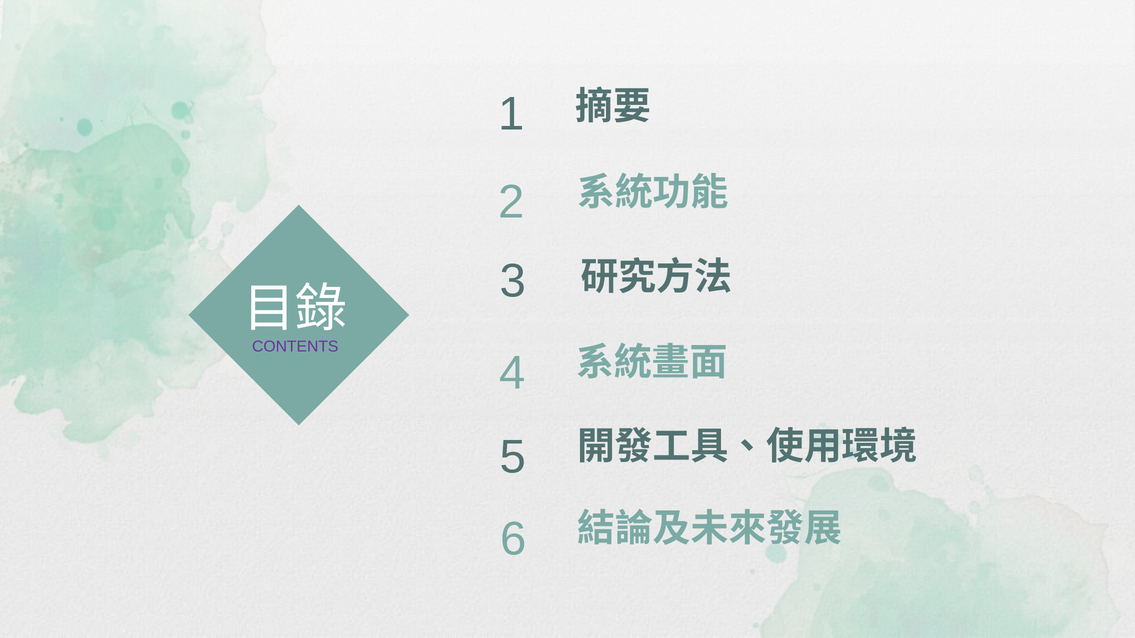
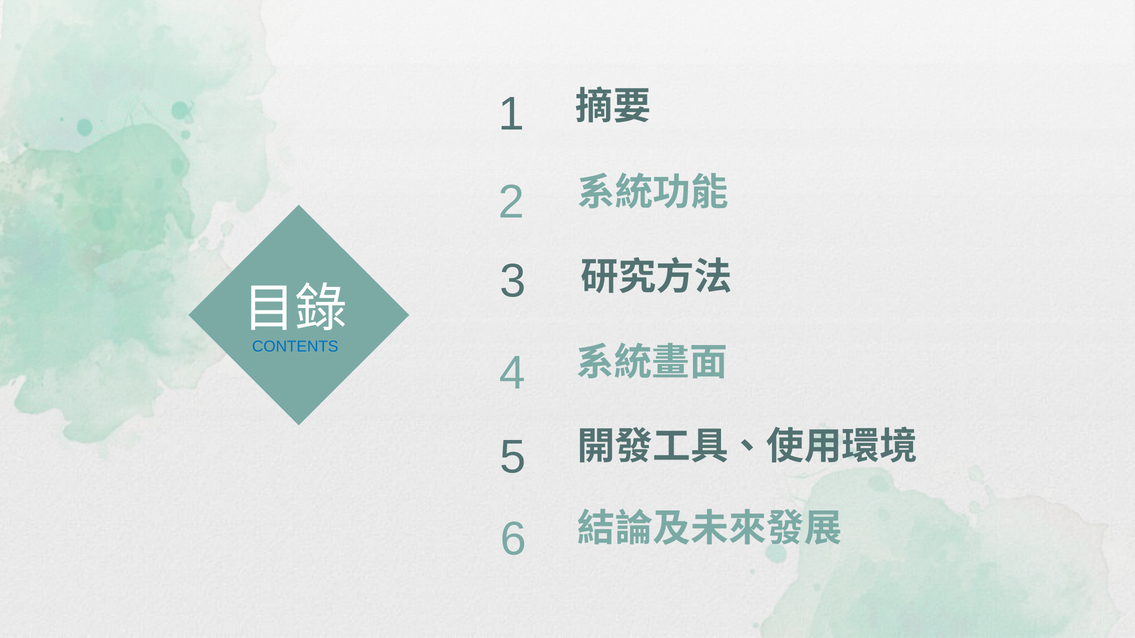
CONTENTS colour: purple -> blue
